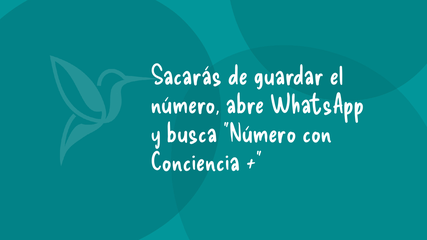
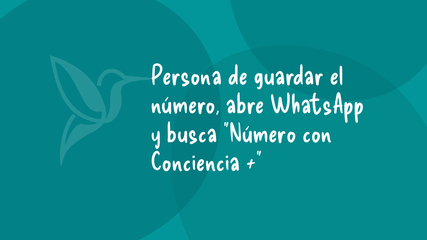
Sacarás: Sacarás -> Persona
